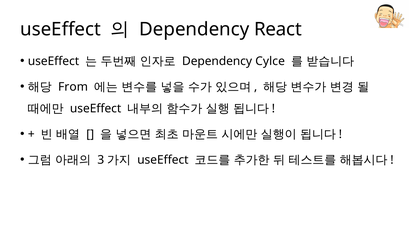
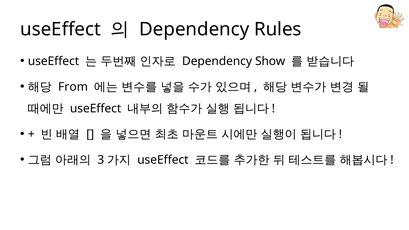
React: React -> Rules
Cylce: Cylce -> Show
